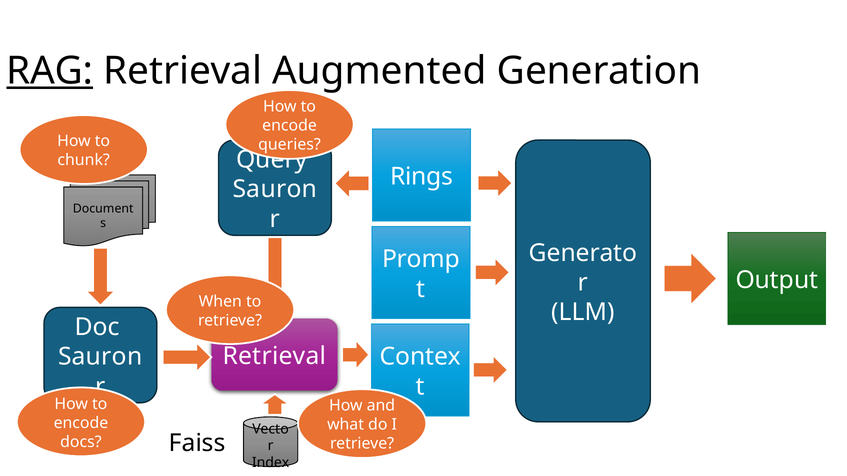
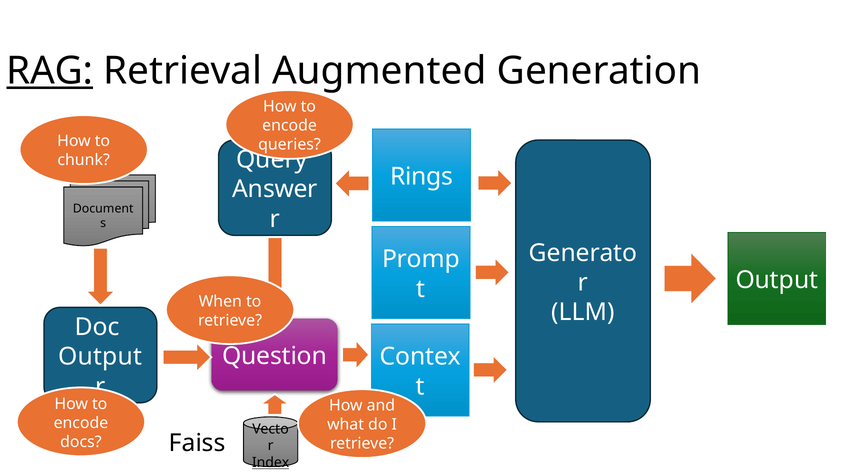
Sauron at (275, 190): Sauron -> Answer
Retrieval at (274, 357): Retrieval -> Question
Sauron at (100, 357): Sauron -> Output
Index underline: none -> present
